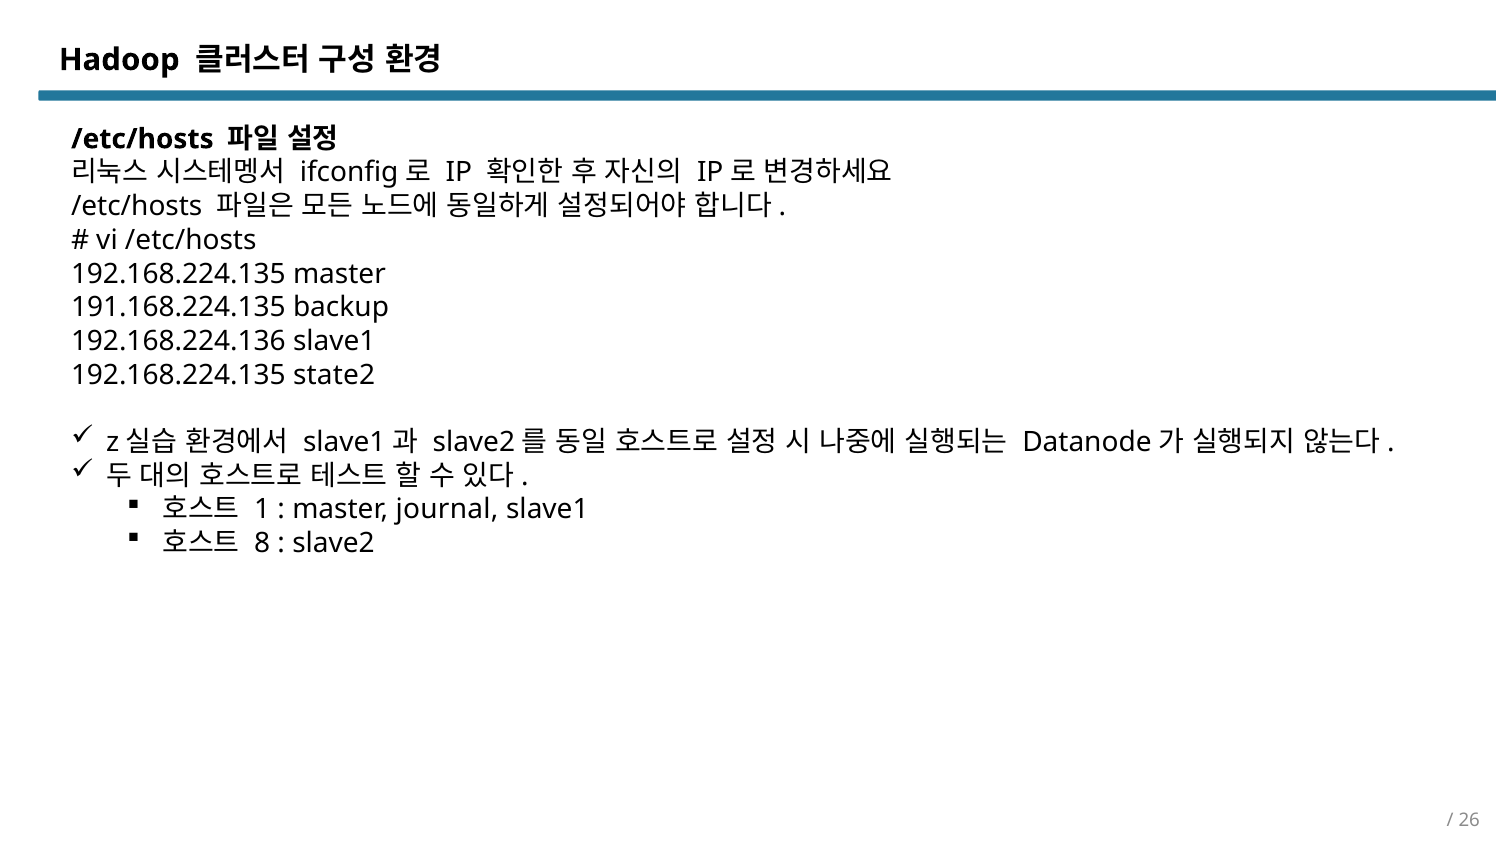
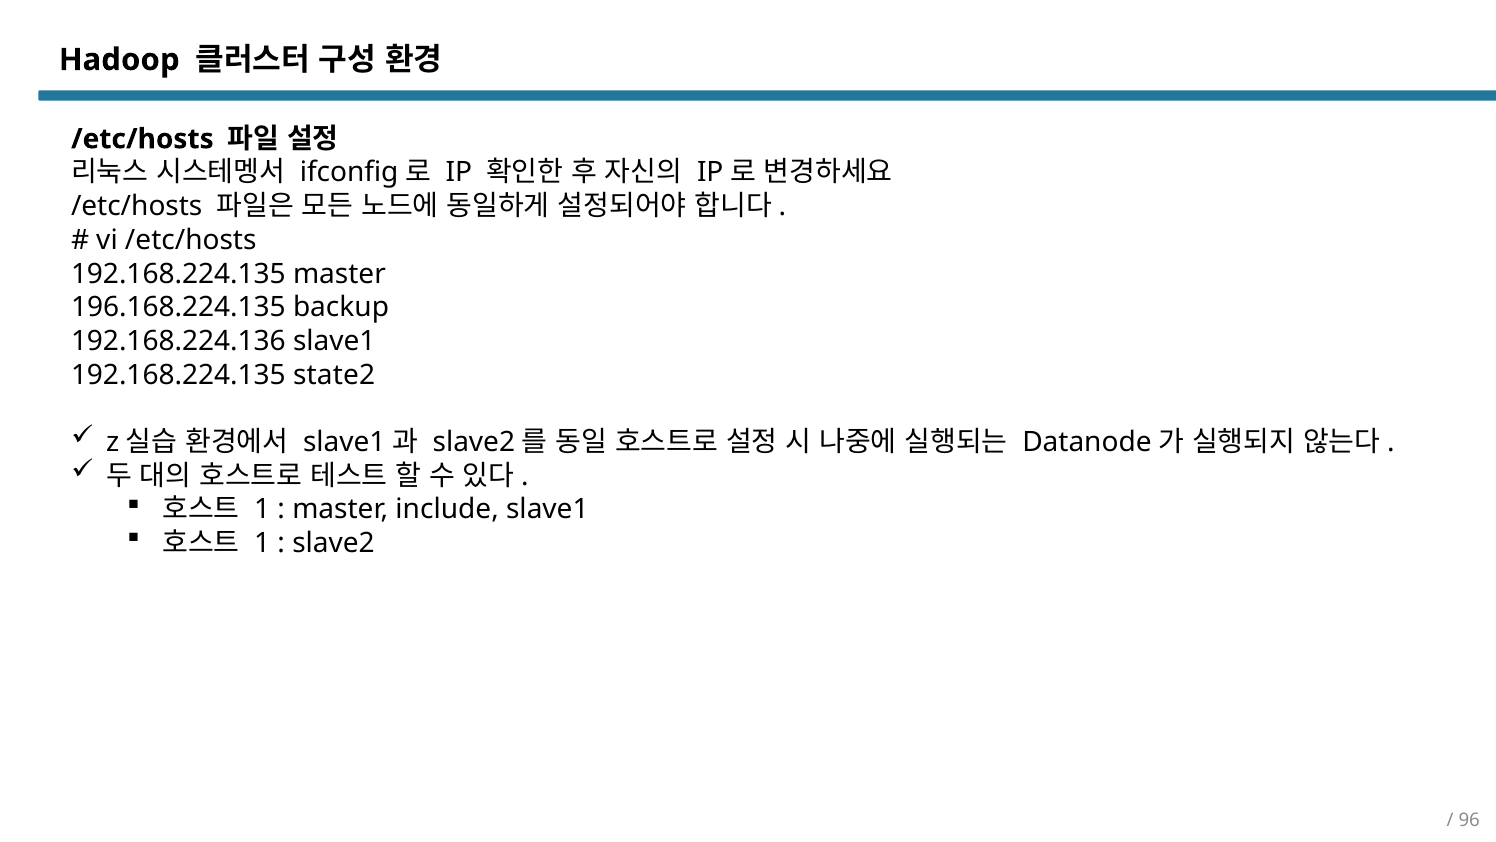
191.168.224.135: 191.168.224.135 -> 196.168.224.135
journal: journal -> include
8 at (262, 543): 8 -> 1
26: 26 -> 96
